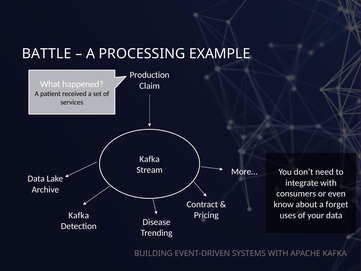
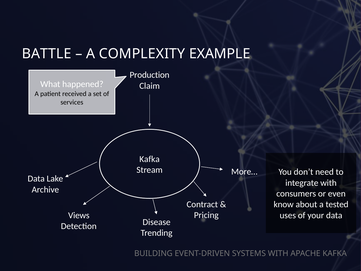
PROCESSING: PROCESSING -> COMPLEXITY
forget: forget -> tested
Kafka at (79, 215): Kafka -> Views
